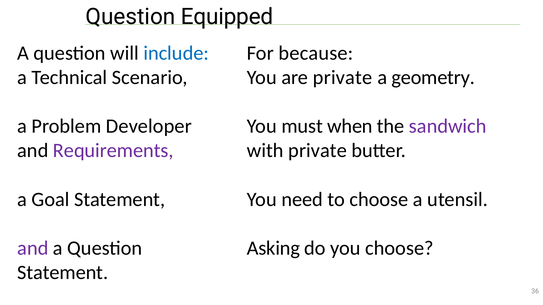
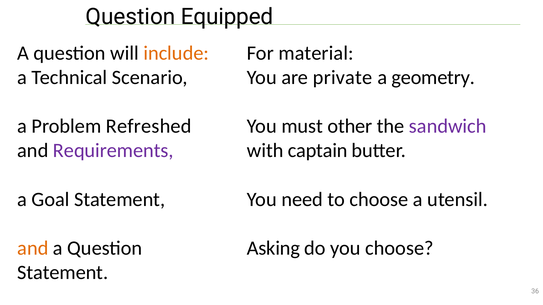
include colour: blue -> orange
because: because -> material
Developer: Developer -> Refreshed
when: when -> other
with private: private -> captain
and at (33, 249) colour: purple -> orange
